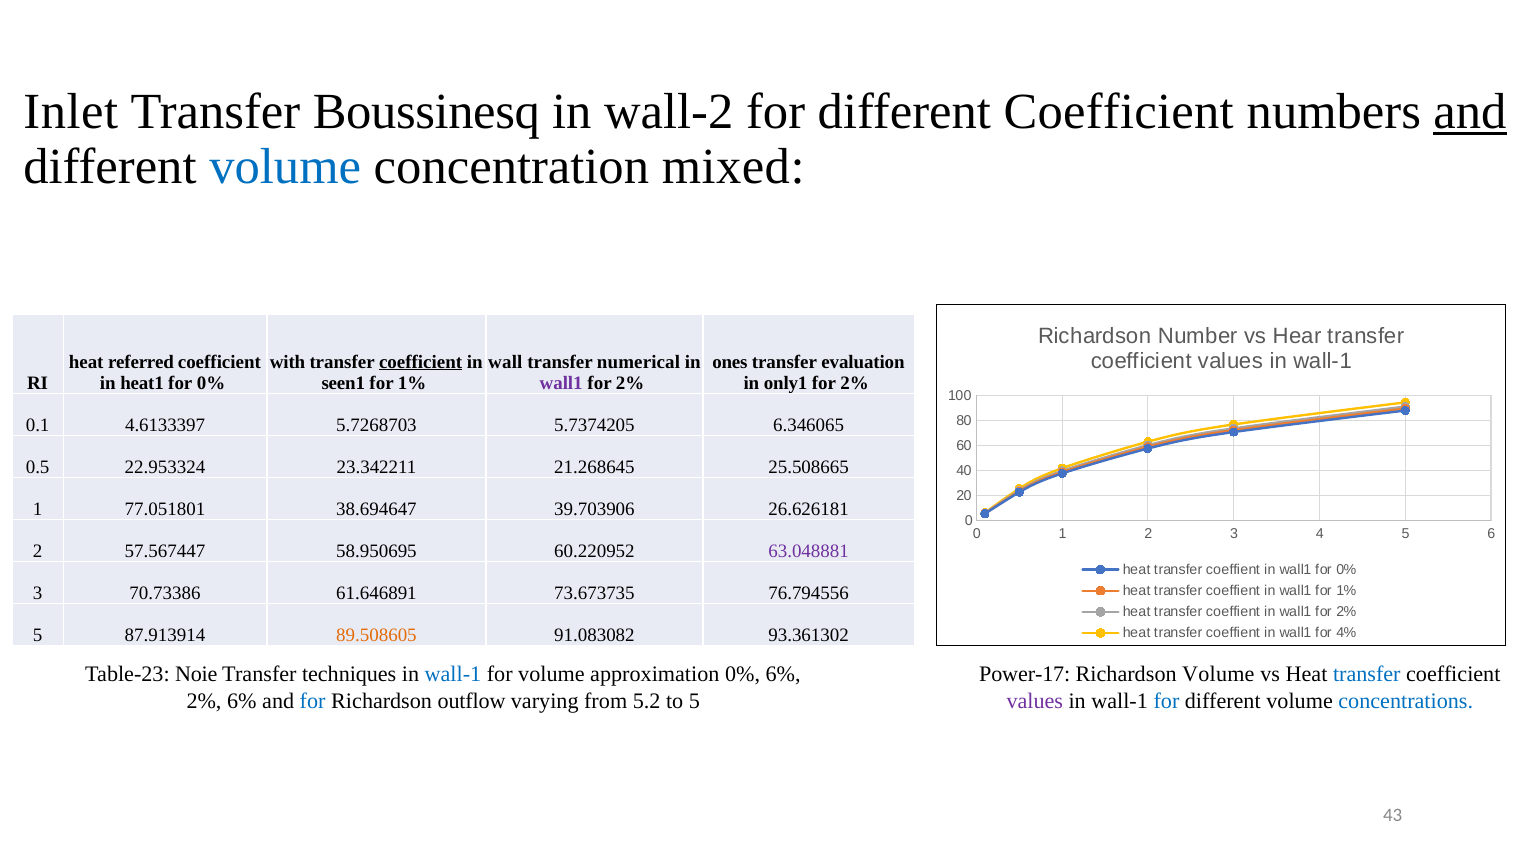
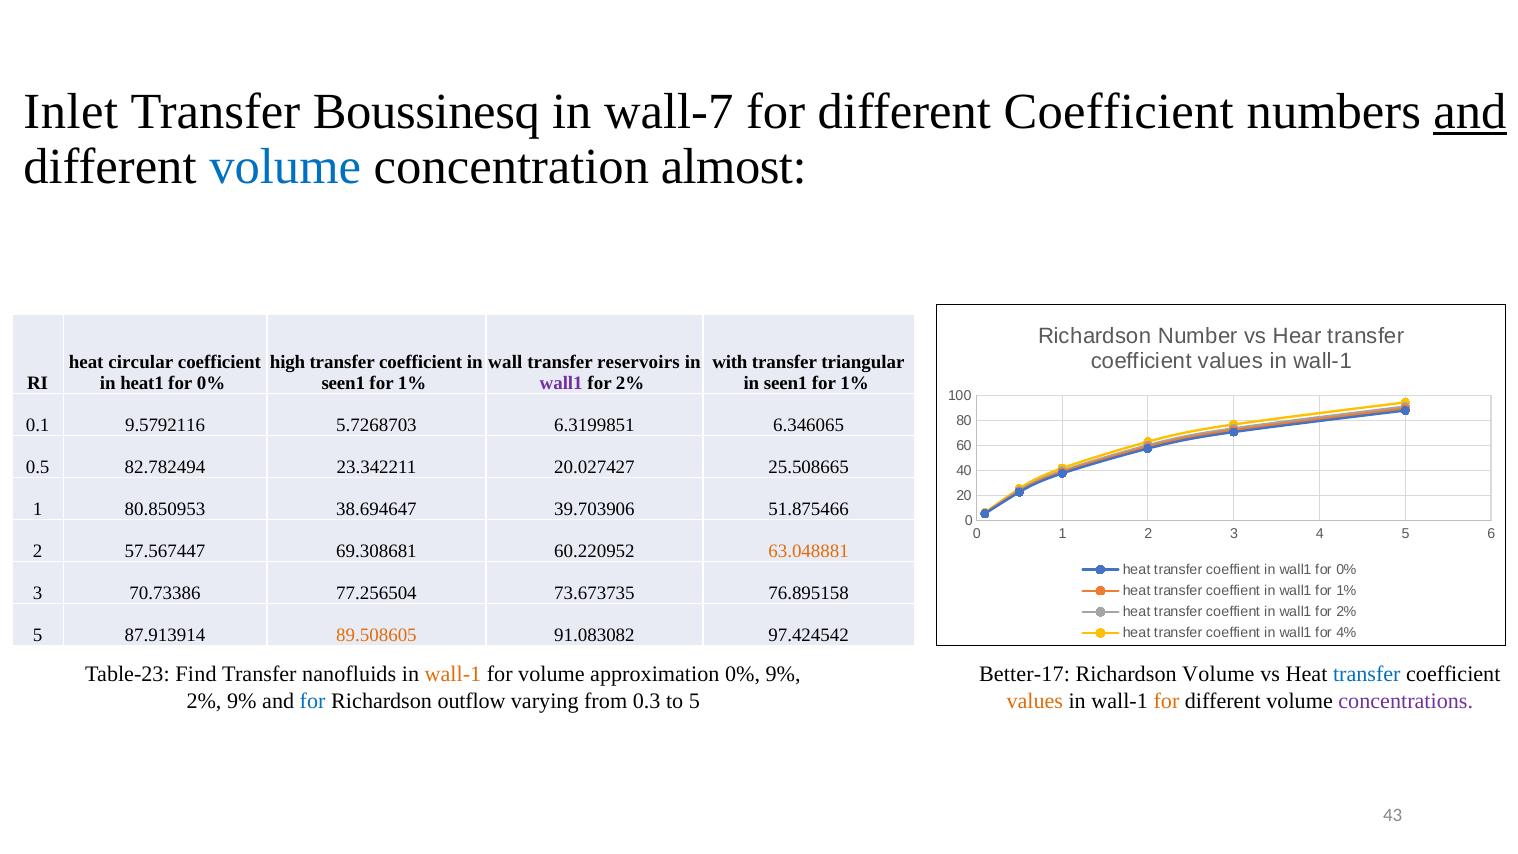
wall-2: wall-2 -> wall-7
mixed: mixed -> almost
referred: referred -> circular
with: with -> high
coefficient at (421, 362) underline: present -> none
numerical: numerical -> reservoirs
ones: ones -> with
evaluation: evaluation -> triangular
only1 at (786, 383): only1 -> seen1
2% at (855, 383): 2% -> 1%
4.6133397: 4.6133397 -> 9.5792116
5.7374205: 5.7374205 -> 6.3199851
22.953324: 22.953324 -> 82.782494
21.268645: 21.268645 -> 20.027427
77.051801: 77.051801 -> 80.850953
26.626181: 26.626181 -> 51.875466
58.950695: 58.950695 -> 69.308681
63.048881 colour: purple -> orange
61.646891: 61.646891 -> 77.256504
76.794556: 76.794556 -> 76.895158
93.361302: 93.361302 -> 97.424542
Noie: Noie -> Find
techniques: techniques -> nanofluids
wall-1 at (453, 674) colour: blue -> orange
0% 6%: 6% -> 9%
Power-17: Power-17 -> Better-17
2% 6%: 6% -> 9%
5.2: 5.2 -> 0.3
values at (1035, 701) colour: purple -> orange
for at (1166, 701) colour: blue -> orange
concentrations colour: blue -> purple
